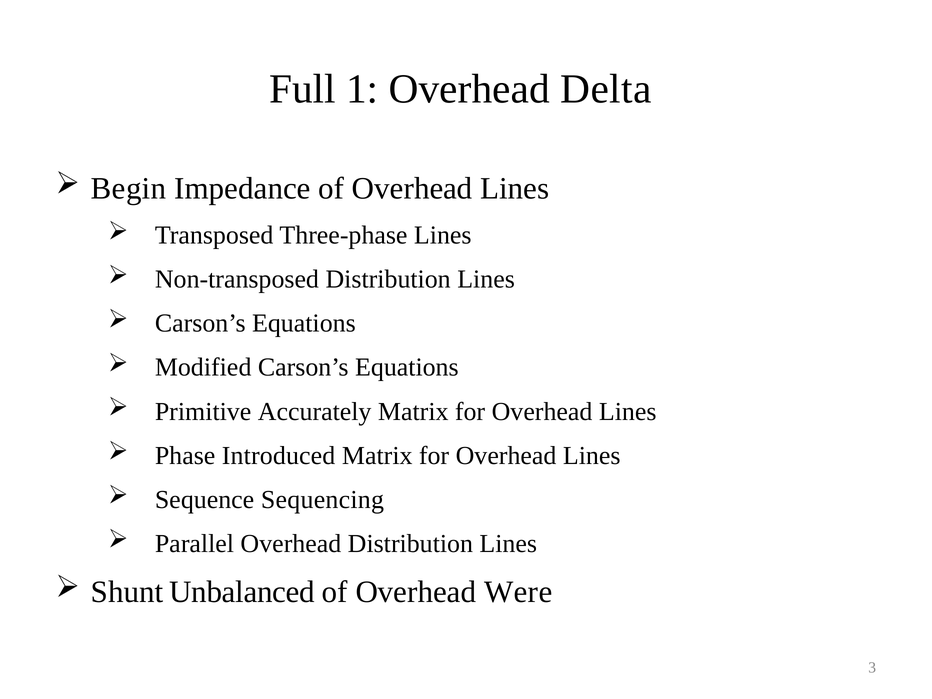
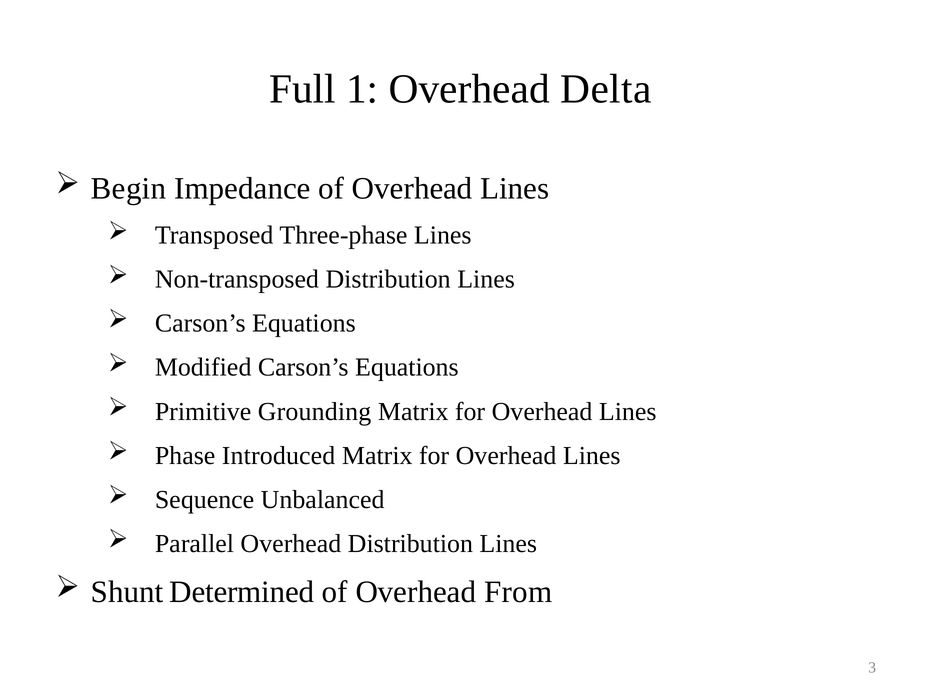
Accurately: Accurately -> Grounding
Sequencing: Sequencing -> Unbalanced
Unbalanced: Unbalanced -> Determined
Were: Were -> From
